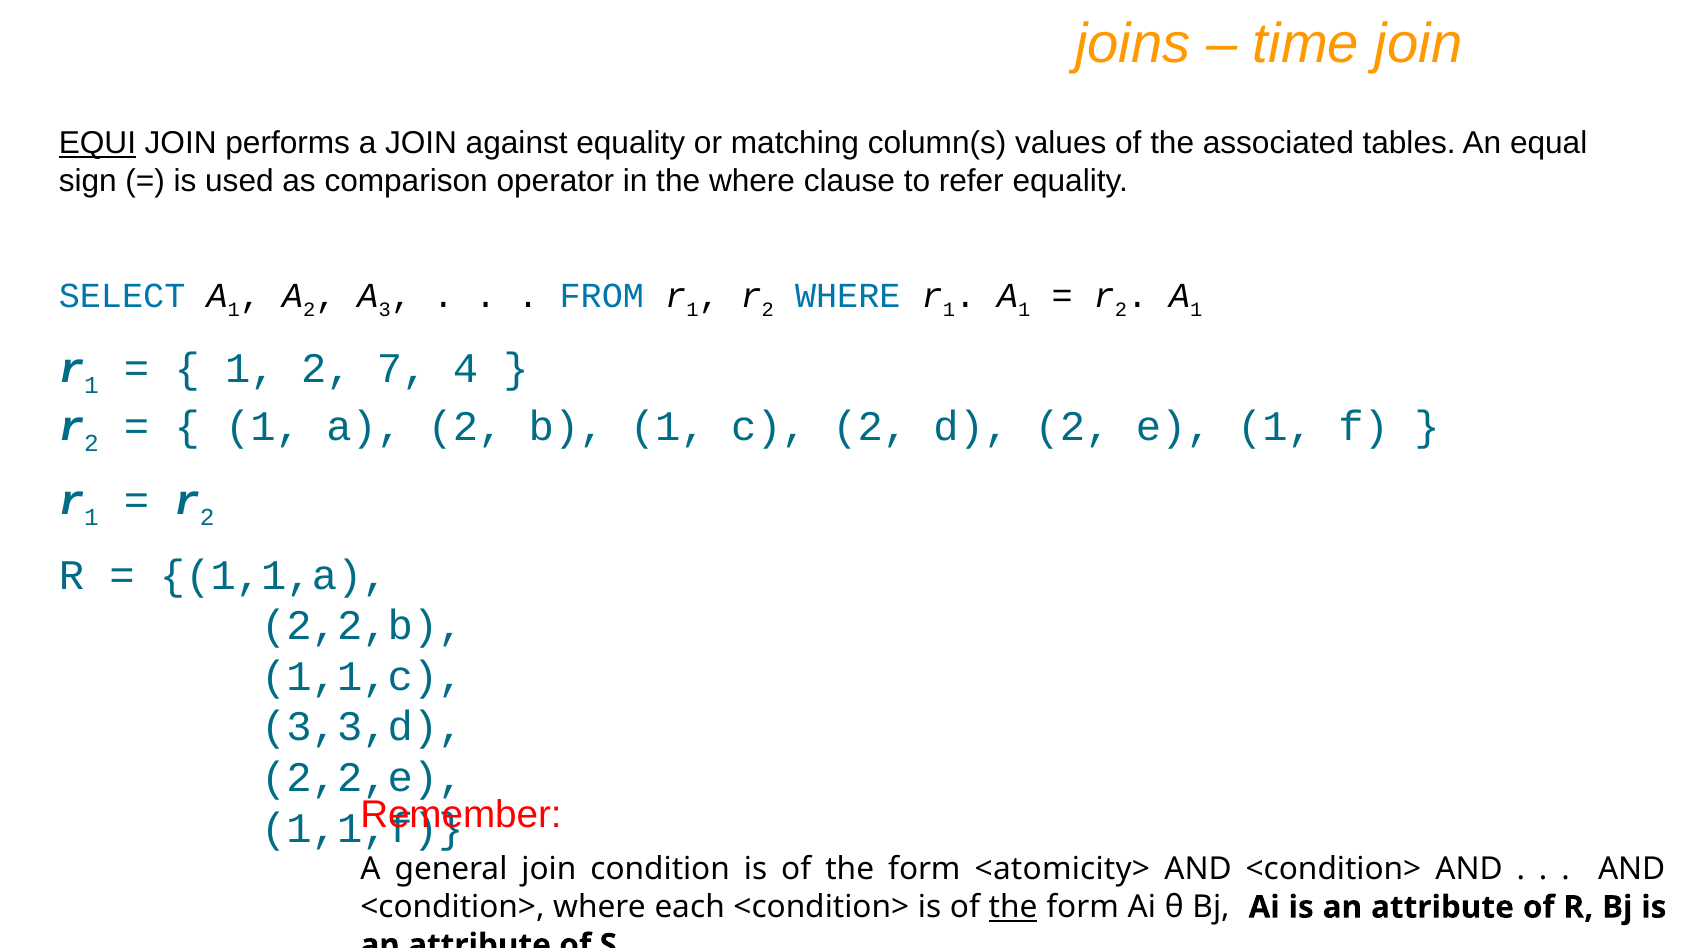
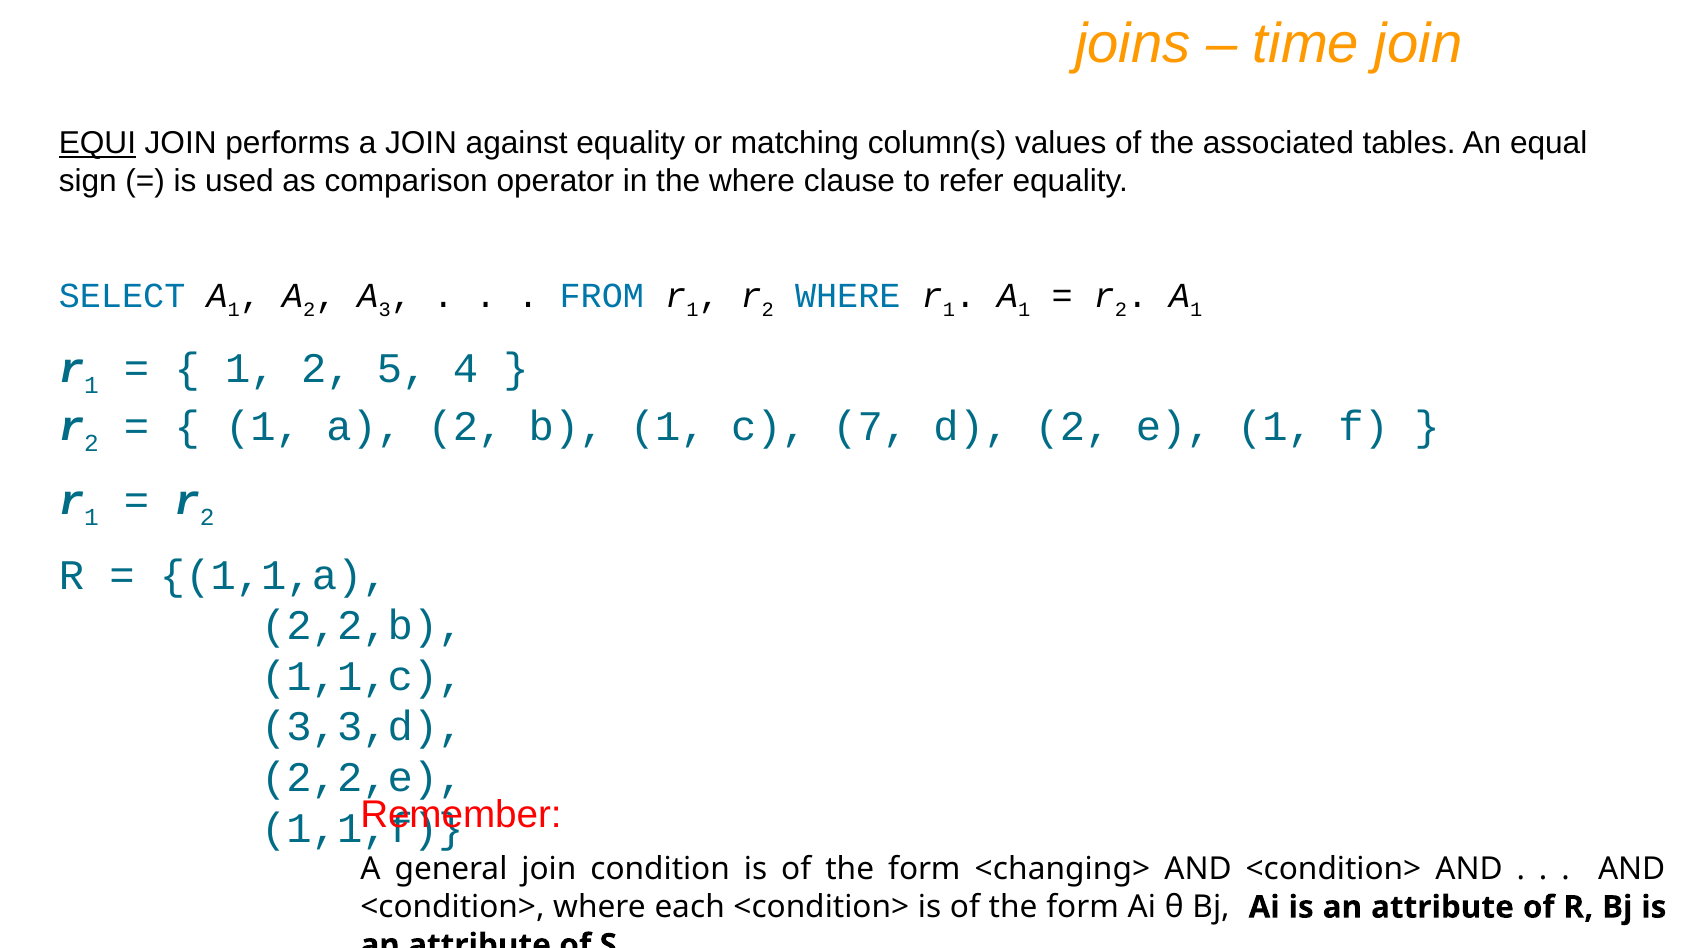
7: 7 -> 5
c 2: 2 -> 7
<atomicity>: <atomicity> -> <changing>
the at (1013, 908) underline: present -> none
